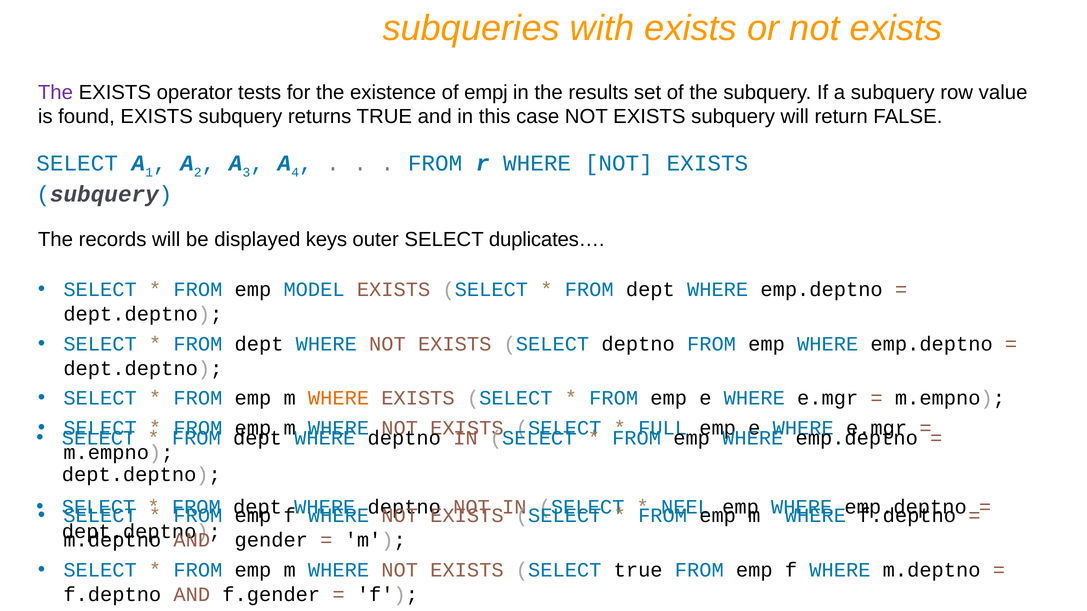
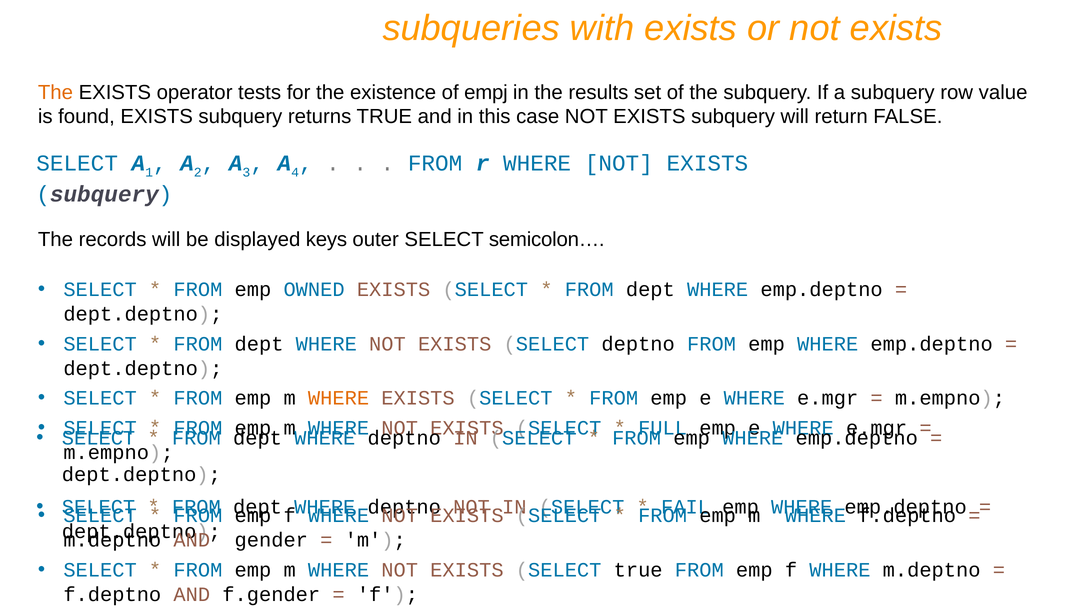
The at (55, 92) colour: purple -> orange
duplicates…: duplicates… -> semicolon…
MODEL: MODEL -> OWNED
NEEL: NEEL -> FAIL
